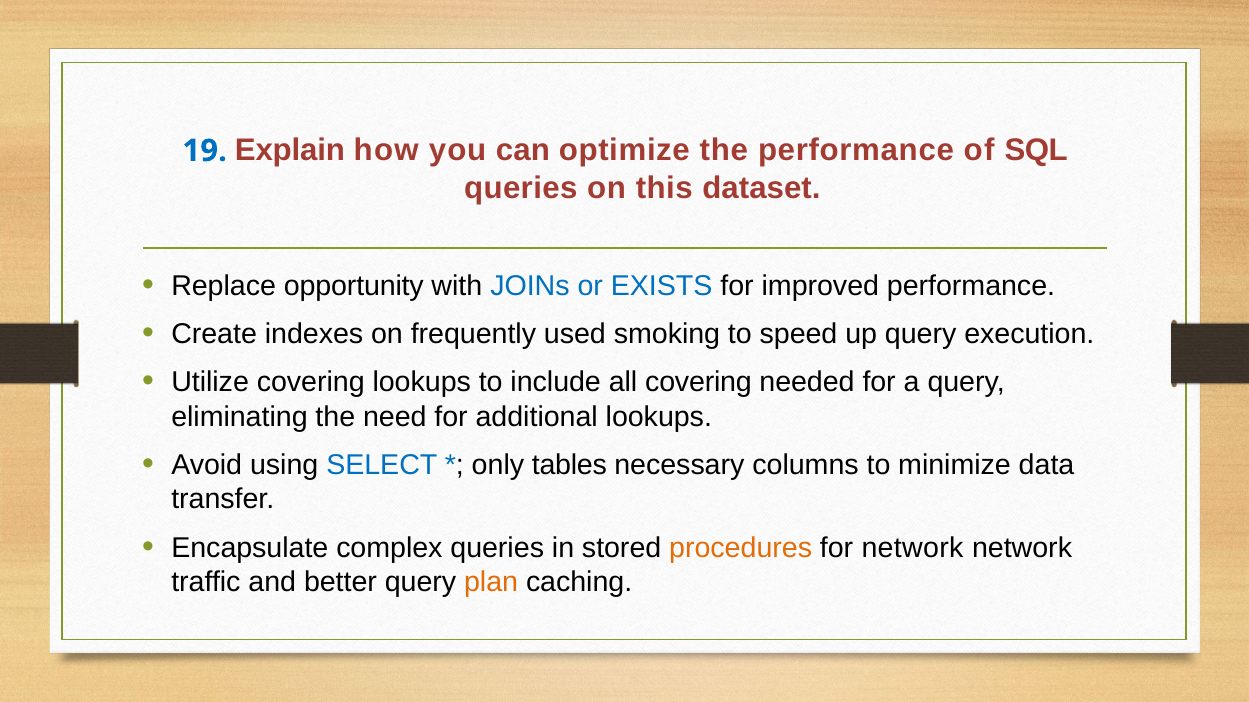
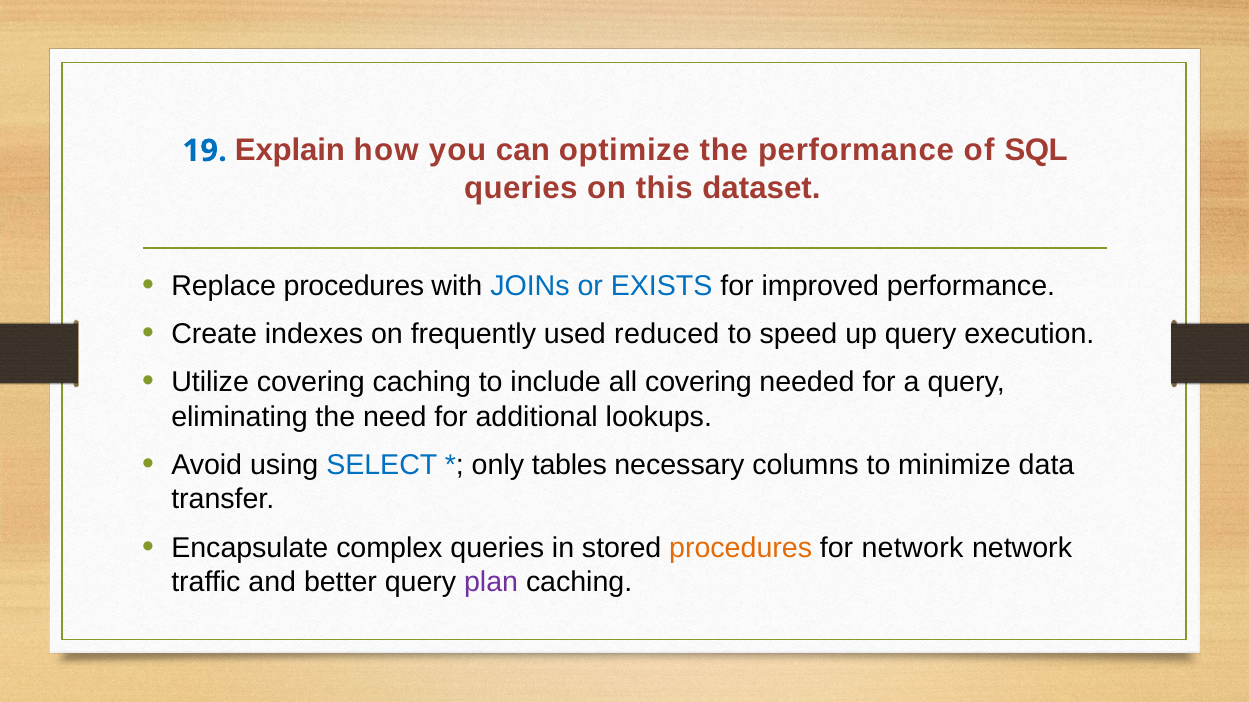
Replace opportunity: opportunity -> procedures
smoking: smoking -> reduced
covering lookups: lookups -> caching
plan colour: orange -> purple
